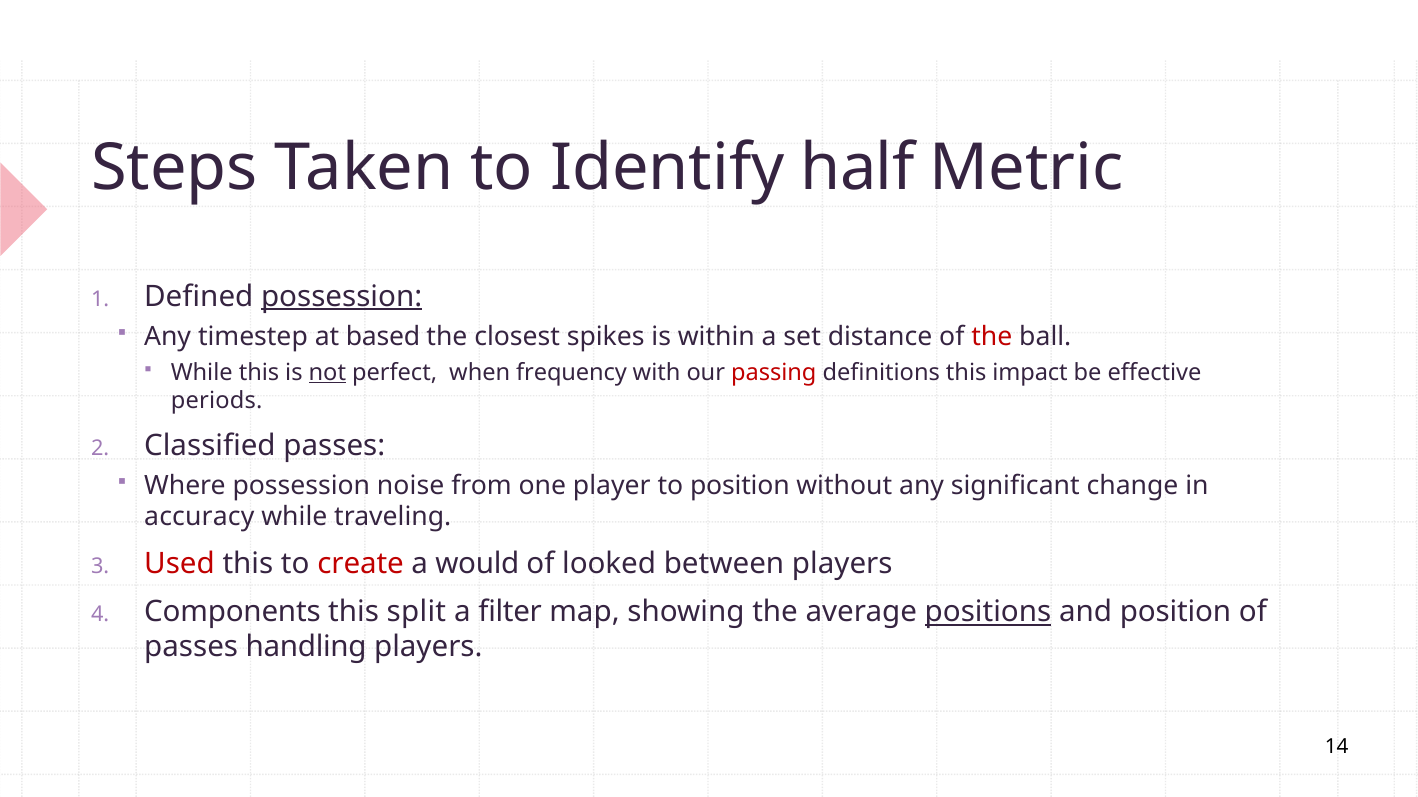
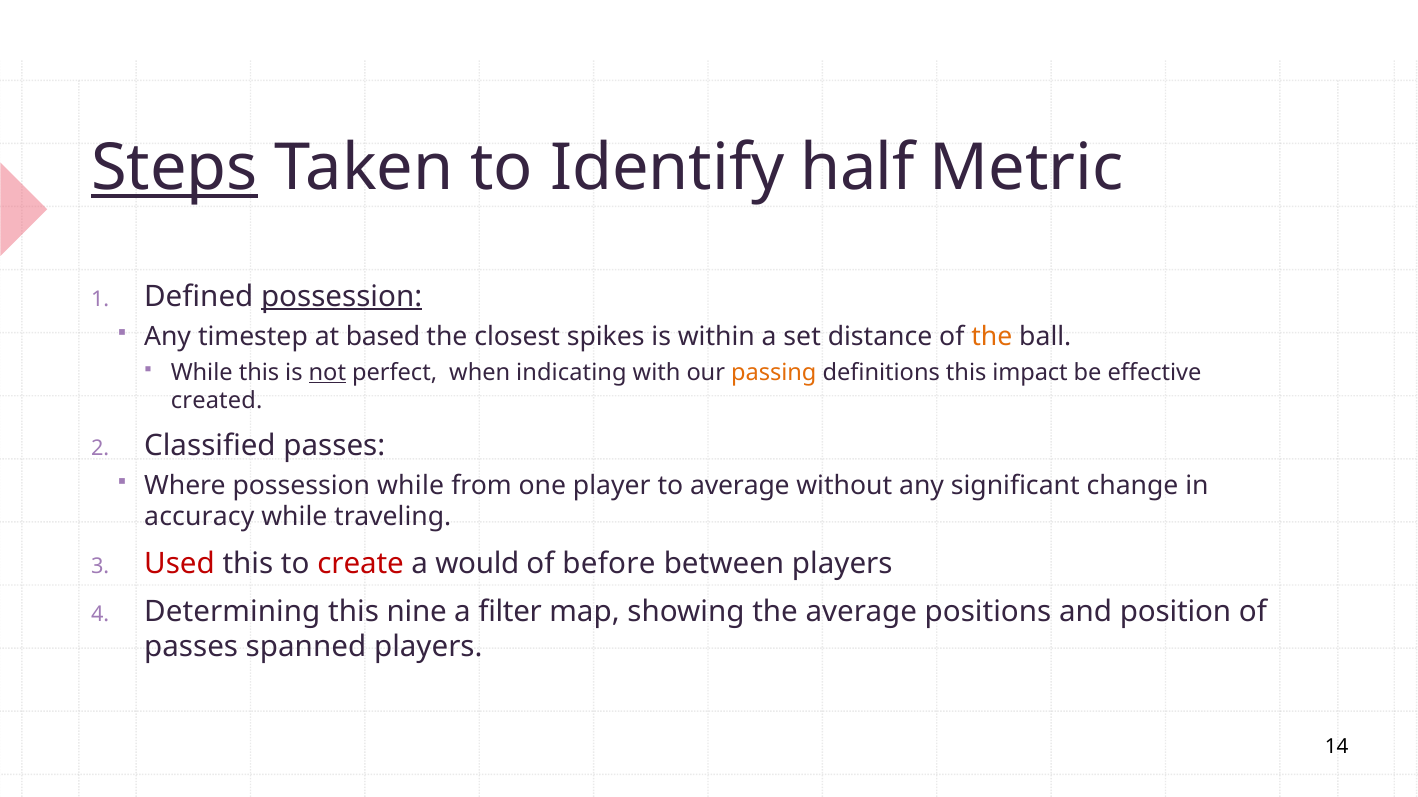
Steps underline: none -> present
the at (992, 337) colour: red -> orange
frequency: frequency -> indicating
passing colour: red -> orange
periods: periods -> created
possession noise: noise -> while
to position: position -> average
looked: looked -> before
Components: Components -> Determining
split: split -> nine
positions underline: present -> none
handling: handling -> spanned
